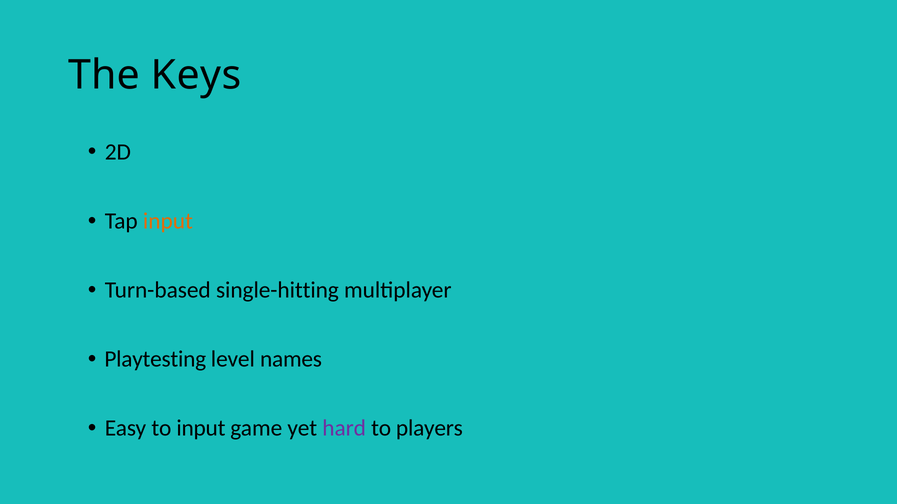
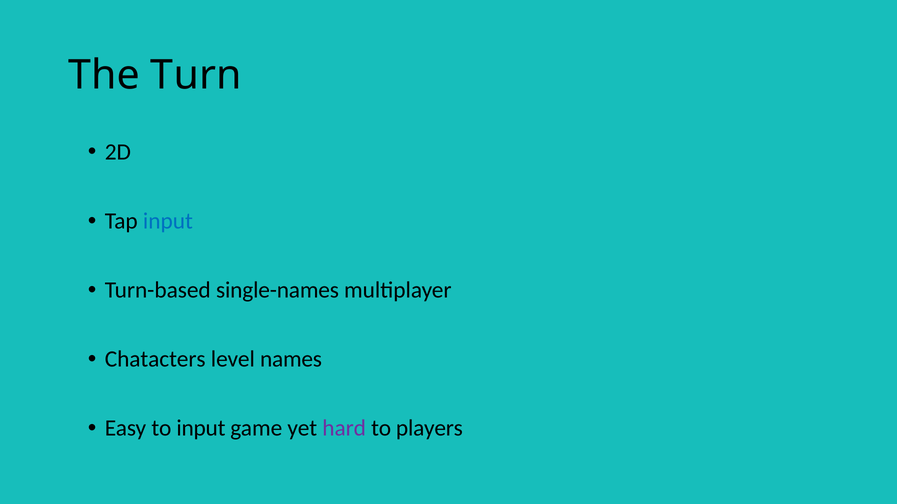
Keys: Keys -> Turn
input at (168, 221) colour: orange -> blue
single-hitting: single-hitting -> single-names
Playtesting: Playtesting -> Chatacters
